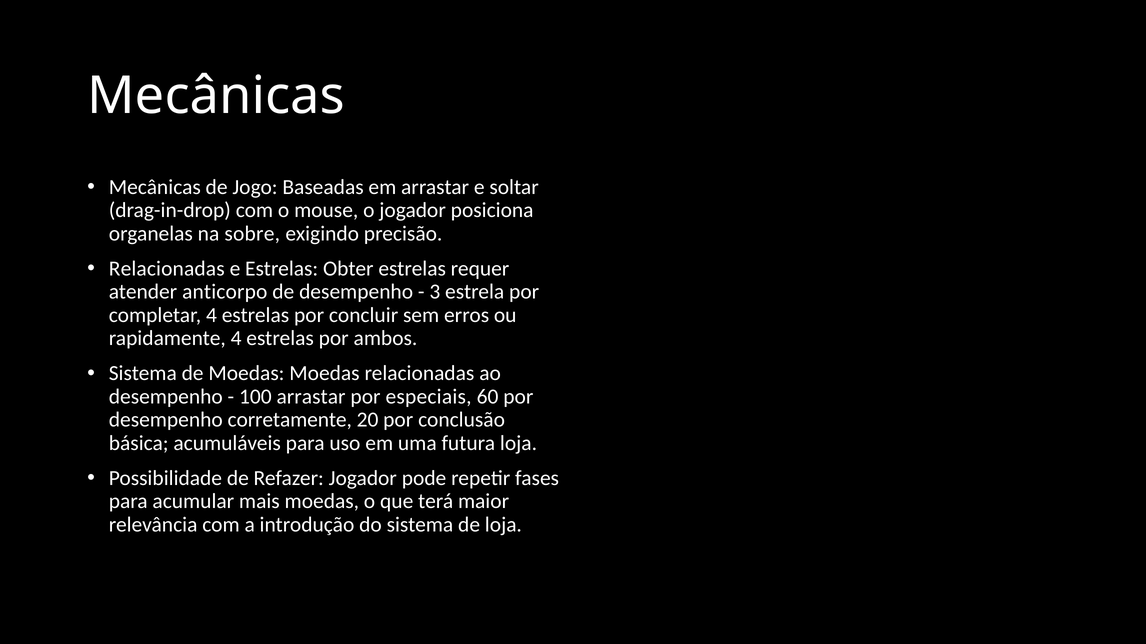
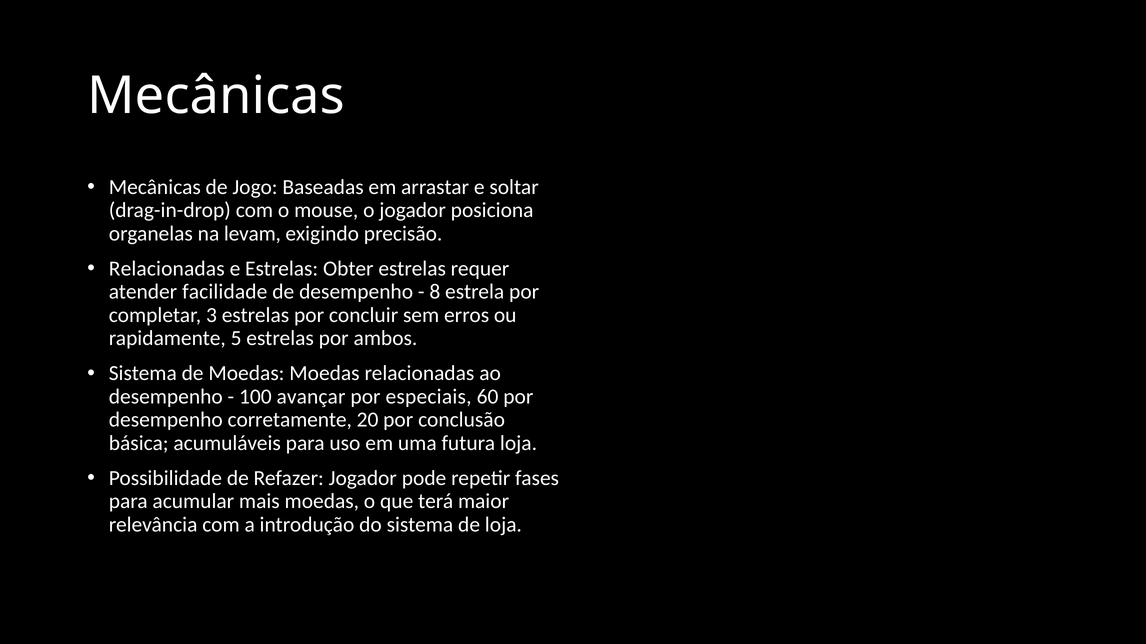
sobre: sobre -> levam
anticorpo: anticorpo -> facilidade
3: 3 -> 8
completar 4: 4 -> 3
rapidamente 4: 4 -> 5
100 arrastar: arrastar -> avançar
